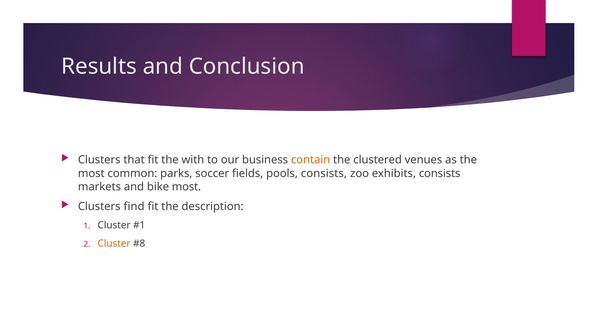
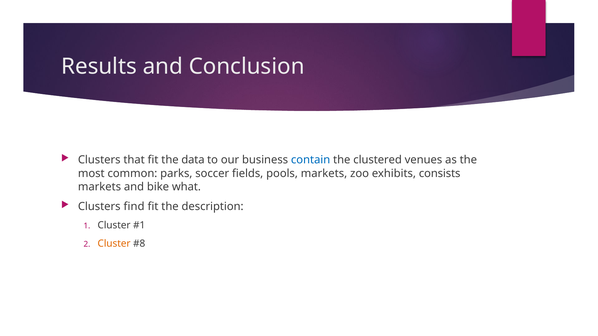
with: with -> data
contain colour: orange -> blue
pools consists: consists -> markets
bike most: most -> what
